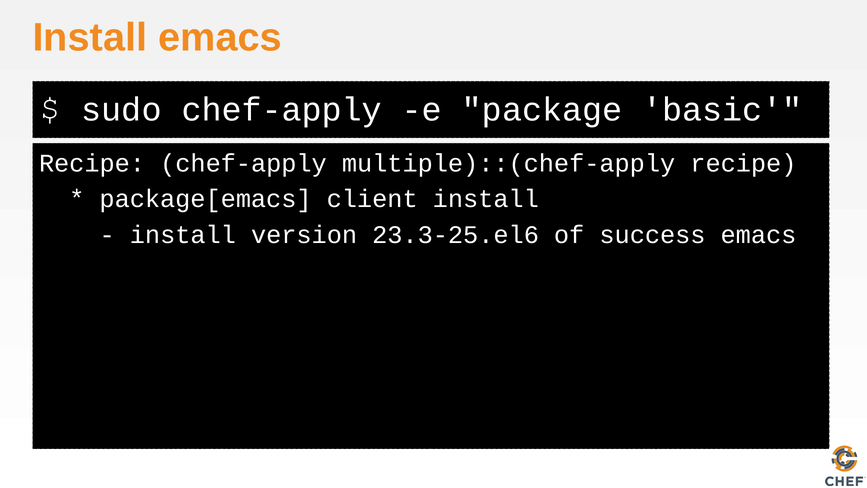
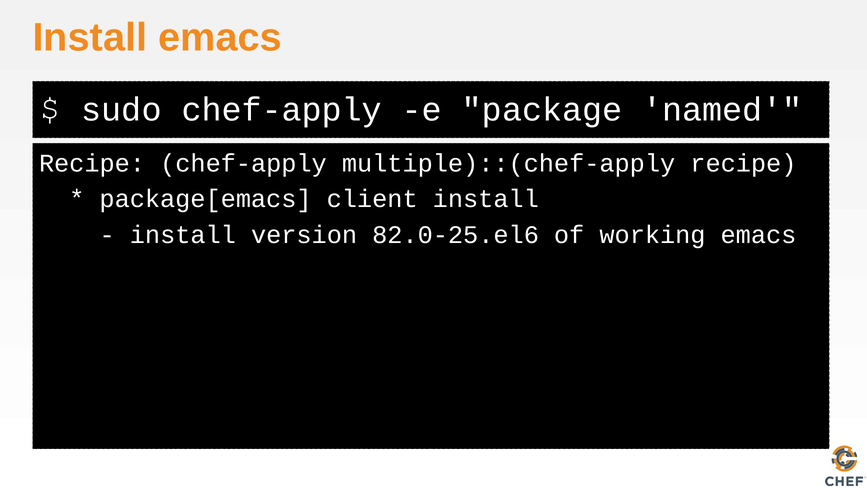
basic: basic -> named
23.3-25.el6: 23.3-25.el6 -> 82.0-25.el6
success: success -> working
